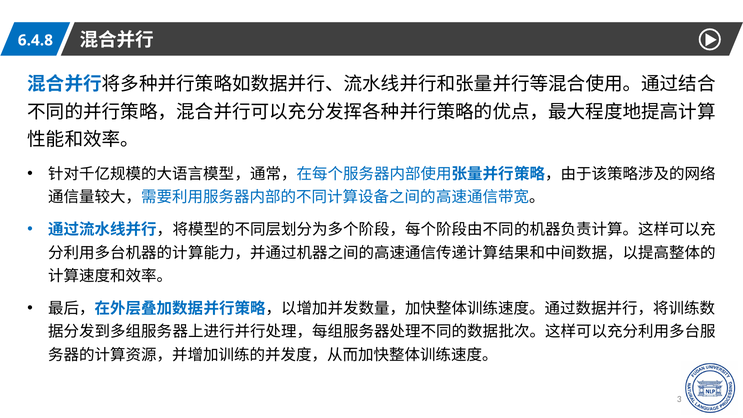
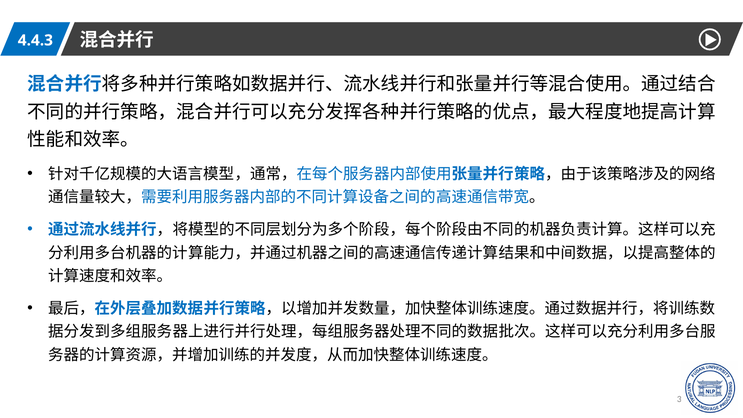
6.4.8: 6.4.8 -> 4.4.3
